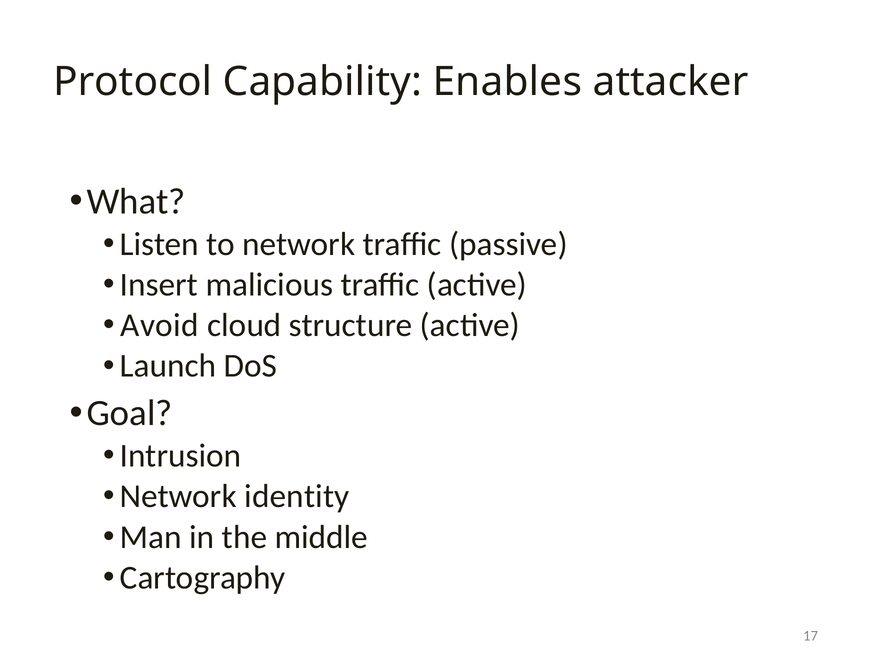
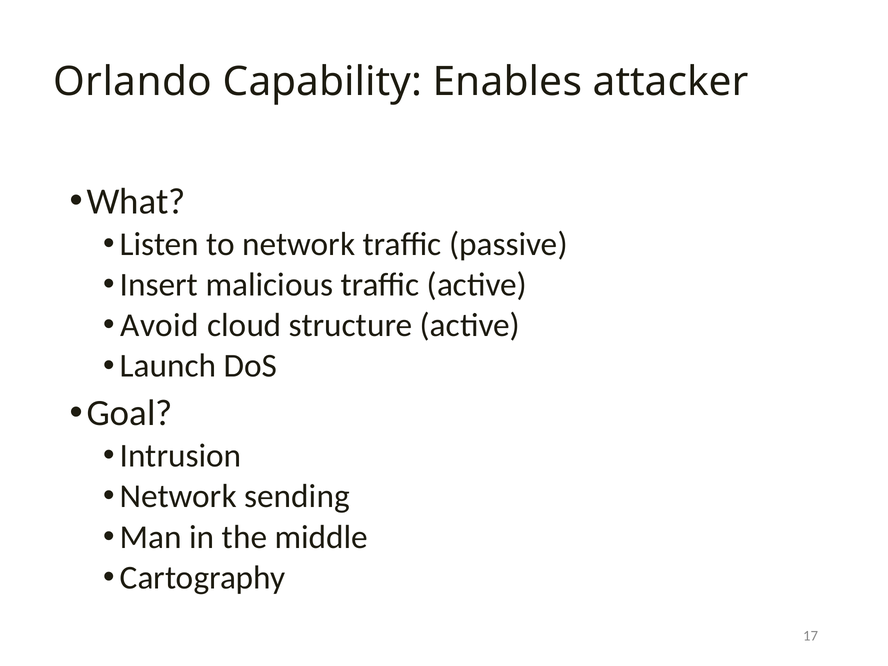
Protocol: Protocol -> Orlando
identity: identity -> sending
